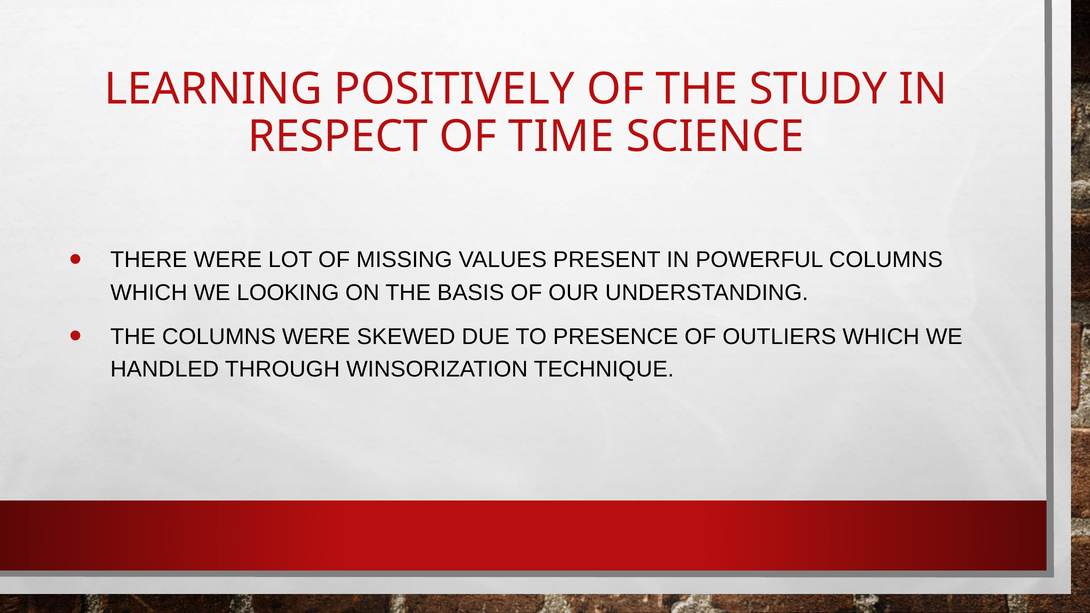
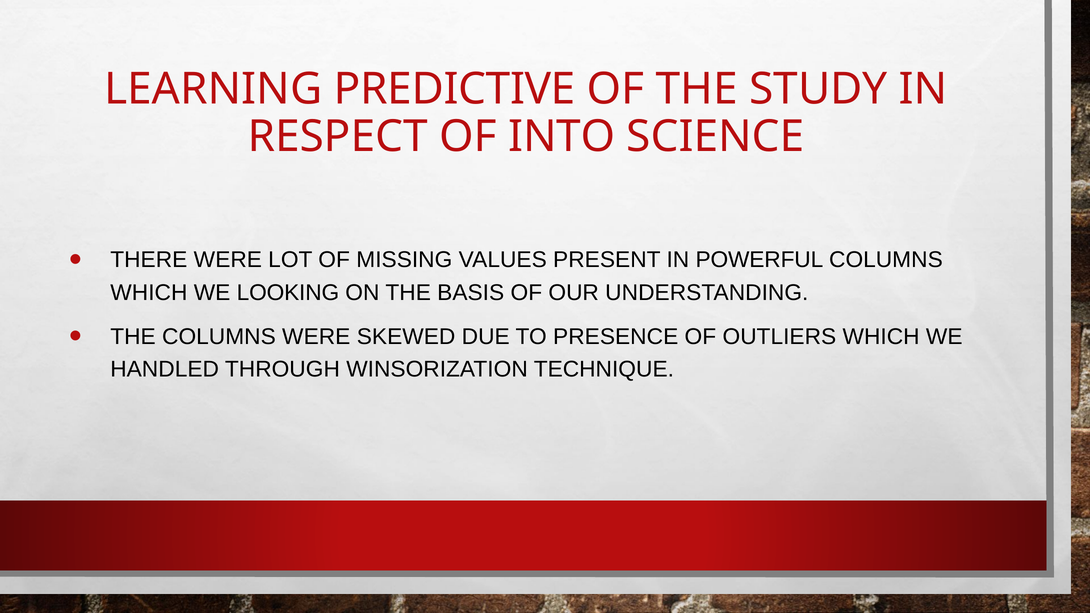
POSITIVELY: POSITIVELY -> PREDICTIVE
TIME: TIME -> INTO
